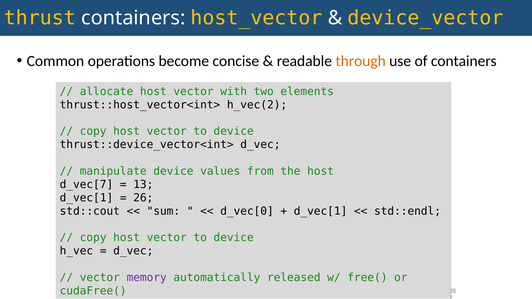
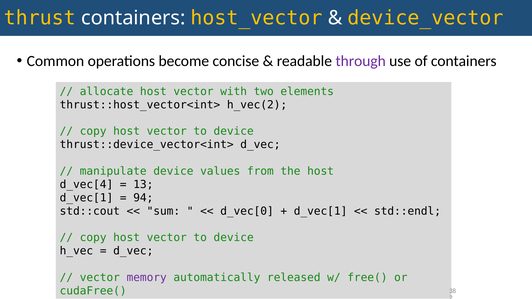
through colour: orange -> purple
d_vec[7: d_vec[7 -> d_vec[4
26: 26 -> 94
